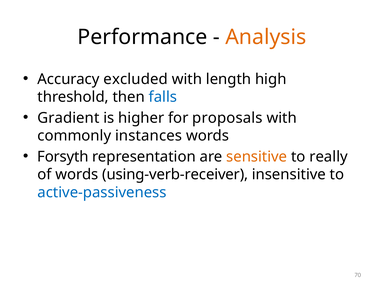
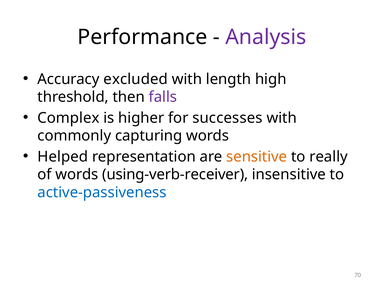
Analysis colour: orange -> purple
falls colour: blue -> purple
Gradient: Gradient -> Complex
proposals: proposals -> successes
instances: instances -> capturing
Forsyth: Forsyth -> Helped
